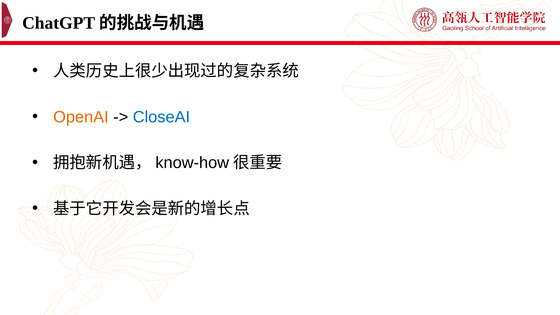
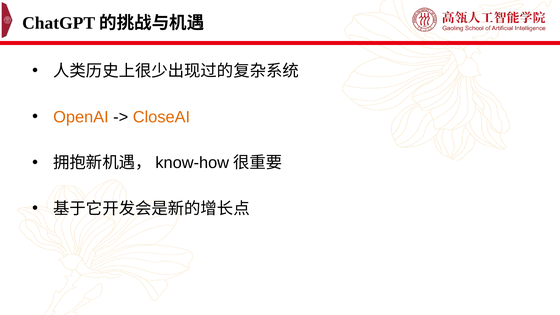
CloseAI colour: blue -> orange
